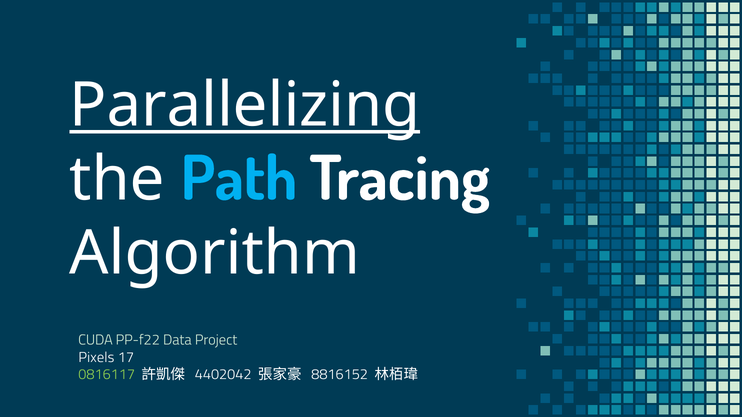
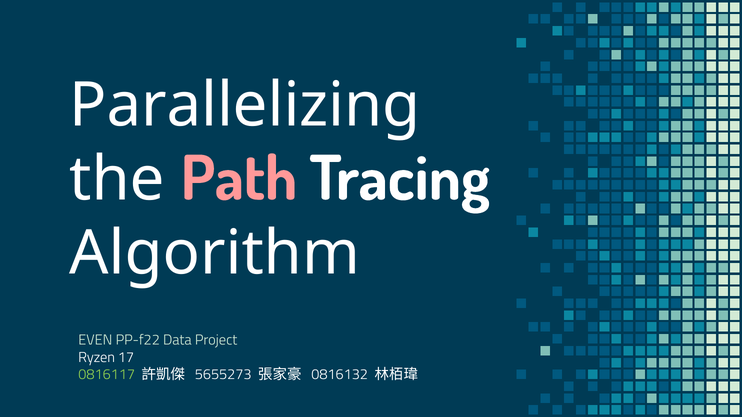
Parallelizing underline: present -> none
Path colour: light blue -> pink
CUDA: CUDA -> EVEN
Pixels: Pixels -> Ryzen
4402042: 4402042 -> 5655273
8816152: 8816152 -> 0816132
